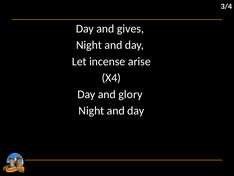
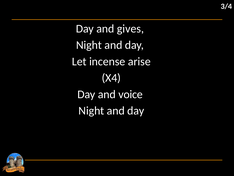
glory: glory -> voice
